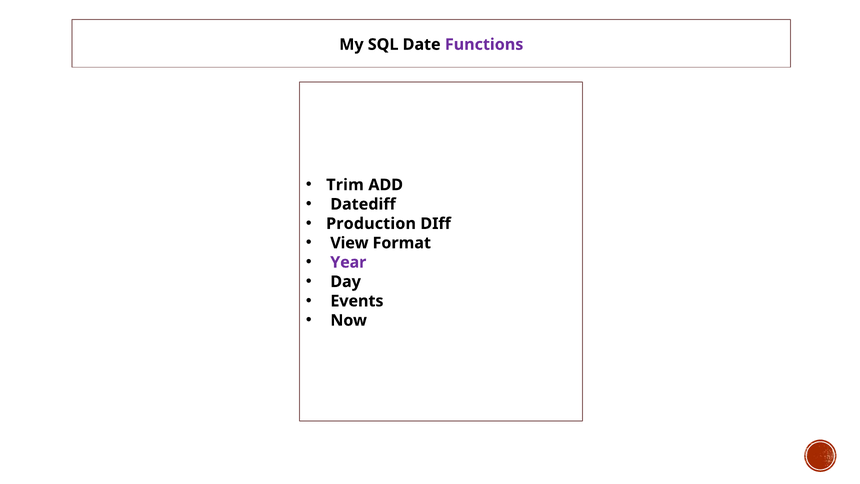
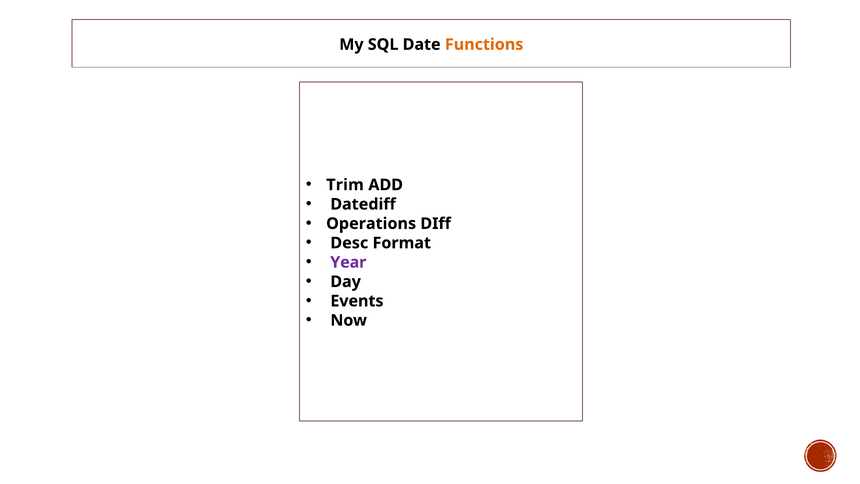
Functions colour: purple -> orange
Production: Production -> Operations
View: View -> Desc
